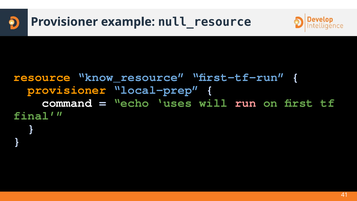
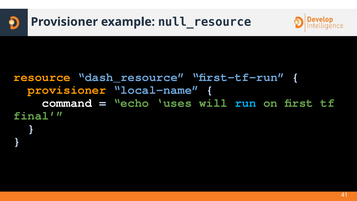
know_resource: know_resource -> dash_resource
local-prep: local-prep -> local-name
run colour: pink -> light blue
